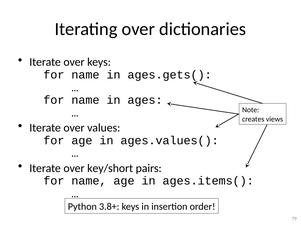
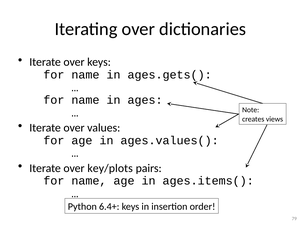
key/short: key/short -> key/plots
3.8+: 3.8+ -> 6.4+
